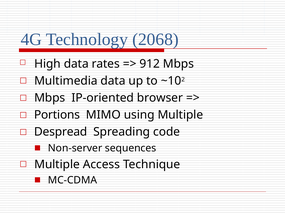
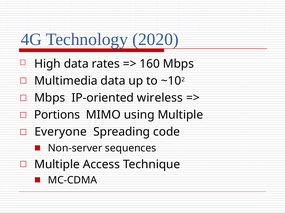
2068: 2068 -> 2020
912: 912 -> 160
browser: browser -> wireless
Despread: Despread -> Everyone
